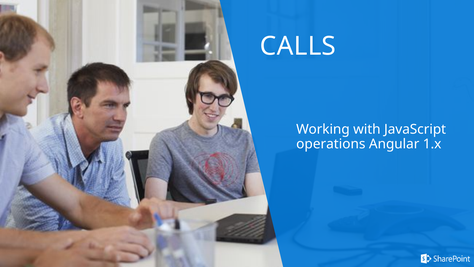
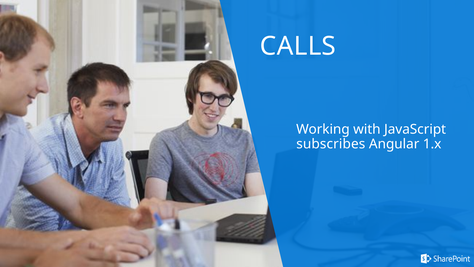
operations: operations -> subscribes
